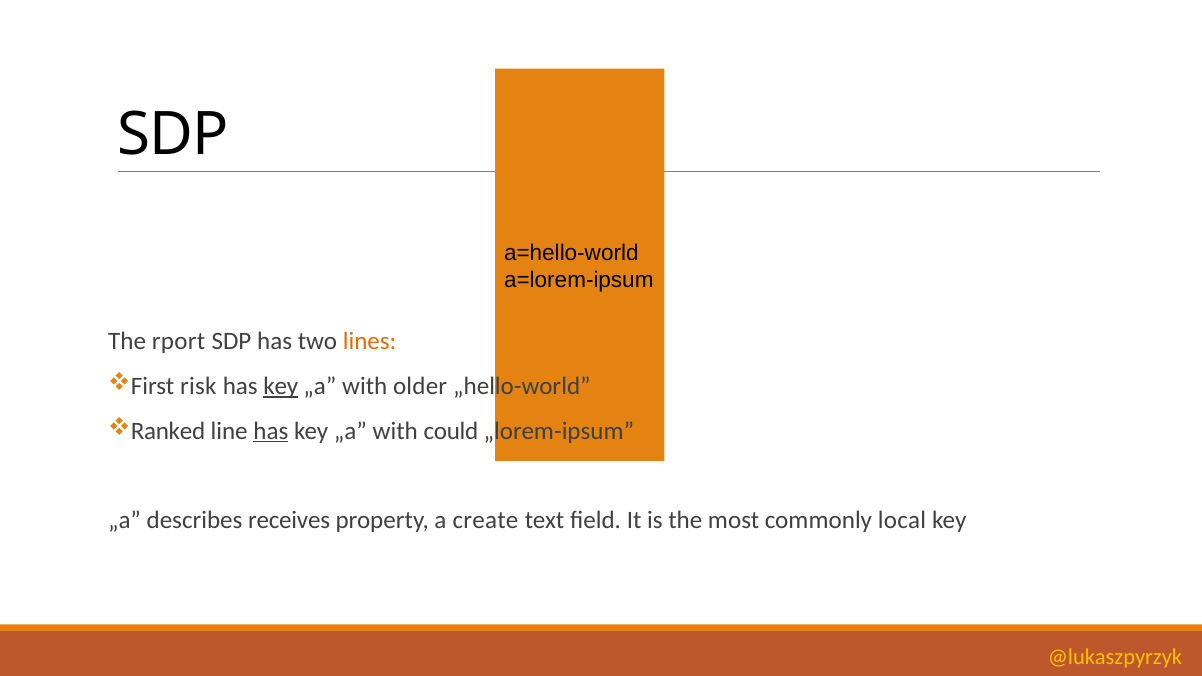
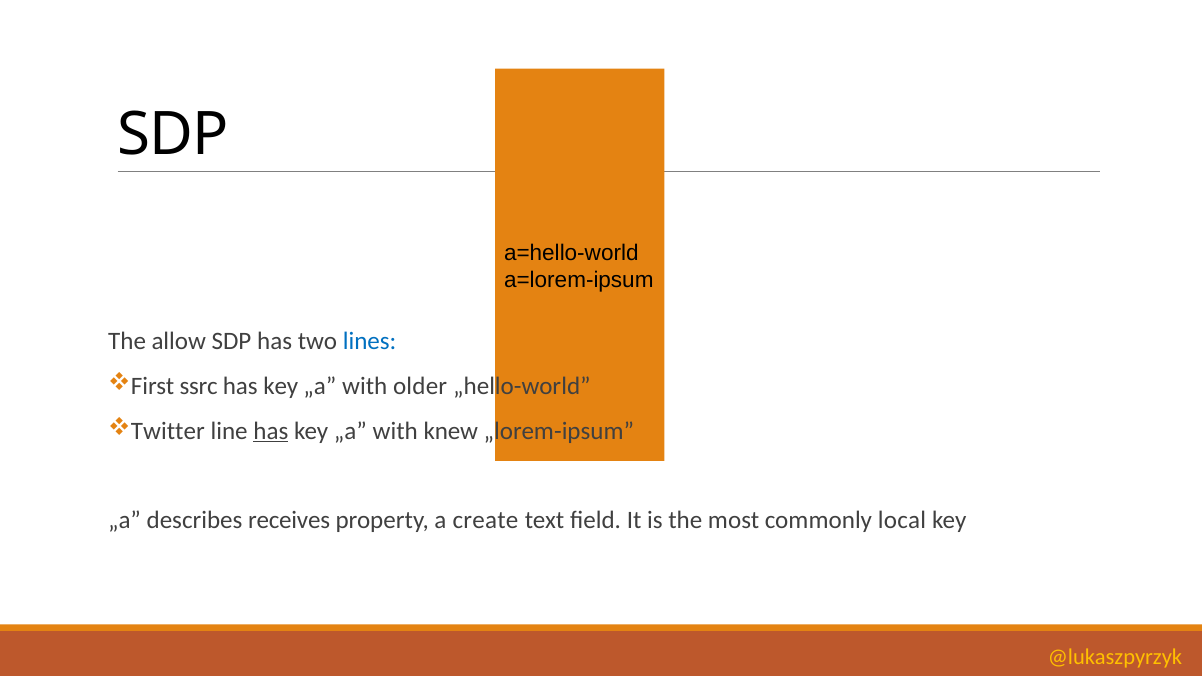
rport: rport -> allow
lines colour: orange -> blue
risk: risk -> ssrc
key at (281, 386) underline: present -> none
Ranked: Ranked -> Twitter
could: could -> knew
